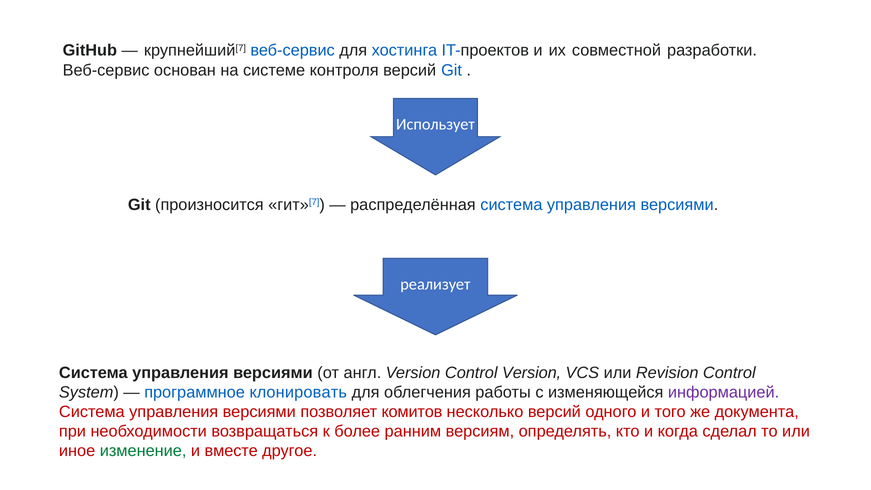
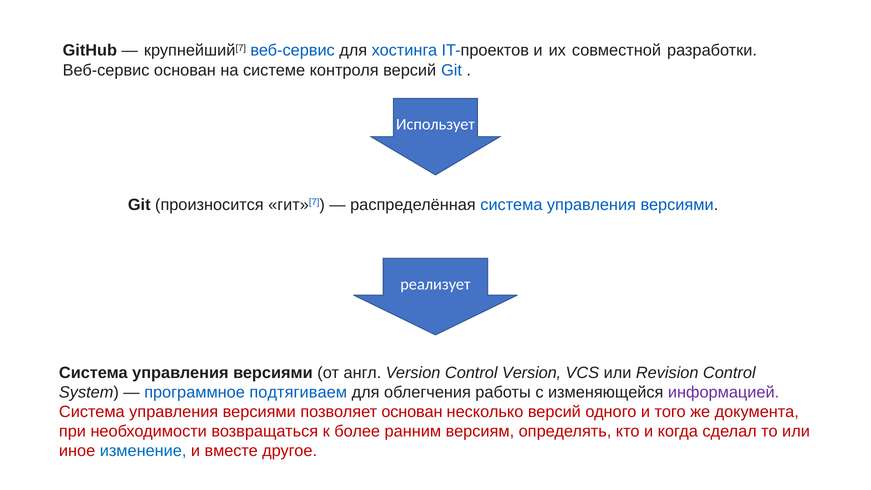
клонировать: клонировать -> подтягиваем
позволяет комитов: комитов -> основан
изменение colour: green -> blue
